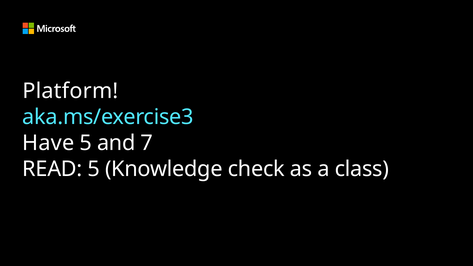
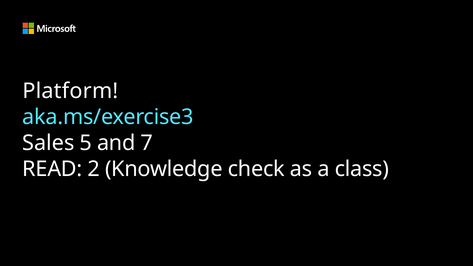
Have: Have -> Sales
READ 5: 5 -> 2
